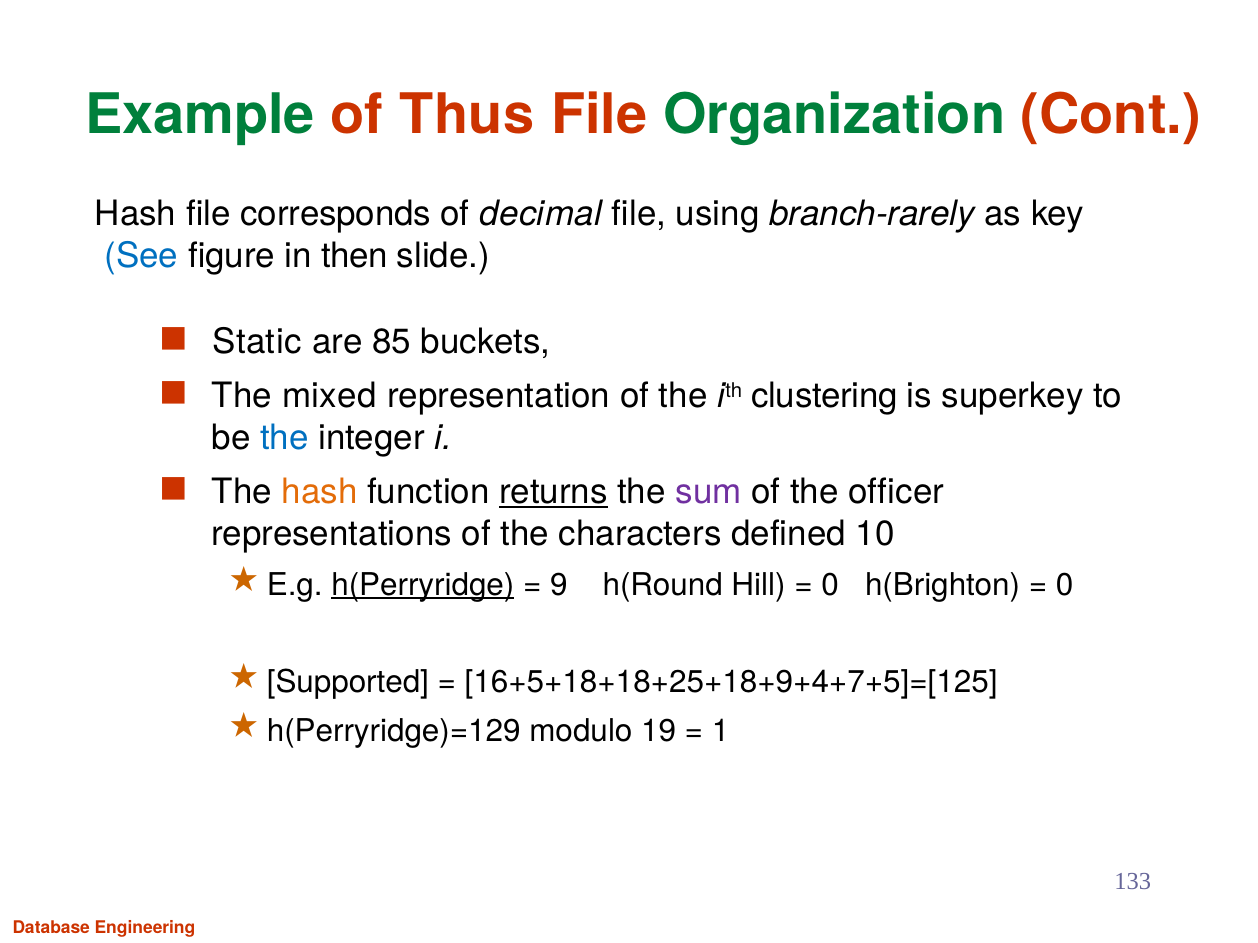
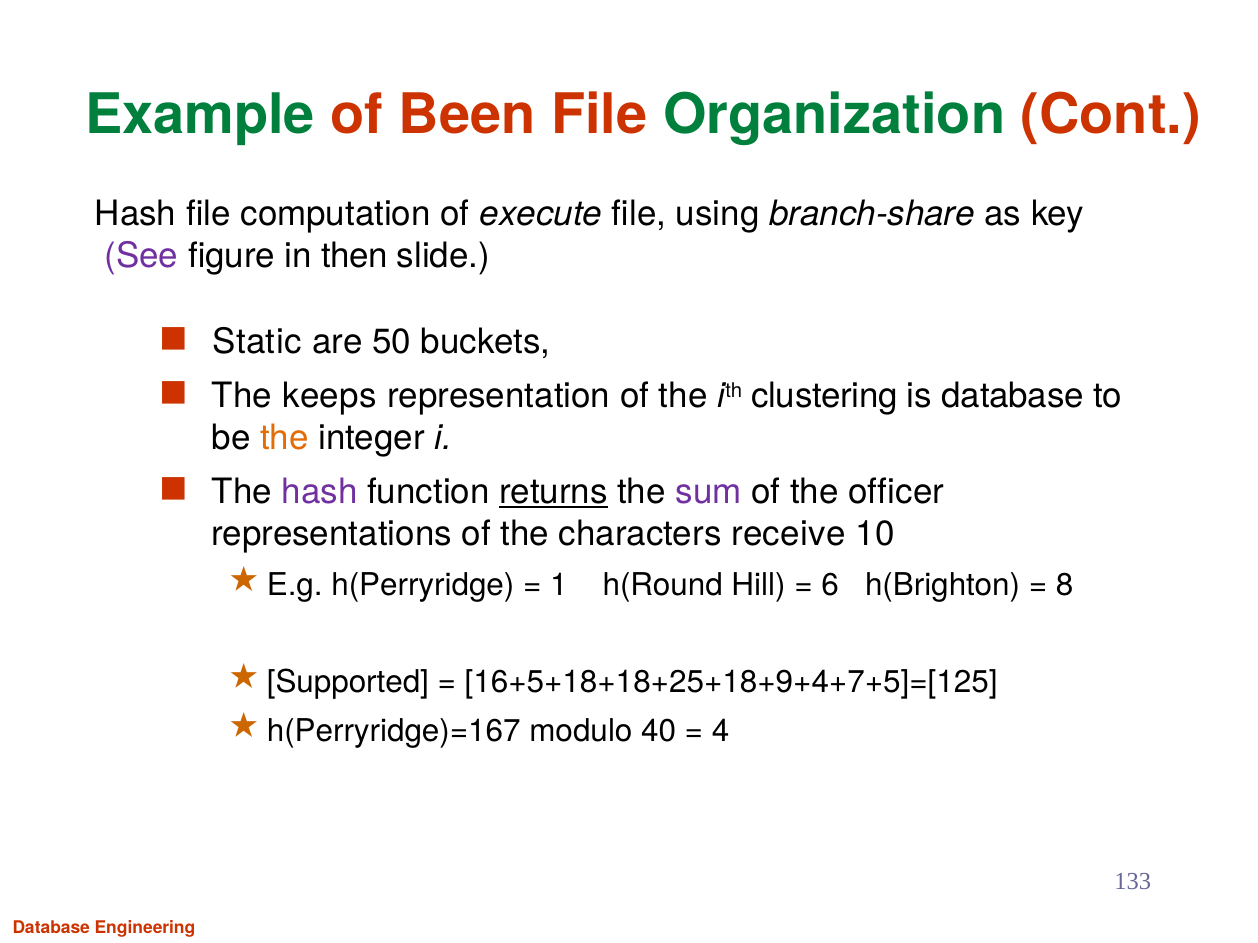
Thus: Thus -> Been
corresponds: corresponds -> computation
decimal: decimal -> execute
branch-rarely: branch-rarely -> branch-share
See colour: blue -> purple
85: 85 -> 50
mixed: mixed -> keeps
is superkey: superkey -> database
the at (285, 438) colour: blue -> orange
hash at (320, 493) colour: orange -> purple
defined: defined -> receive
h(Perryridge underline: present -> none
9: 9 -> 1
0 at (830, 585): 0 -> 6
0 at (1065, 585): 0 -> 8
h(Perryridge)=129: h(Perryridge)=129 -> h(Perryridge)=167
19: 19 -> 40
1: 1 -> 4
